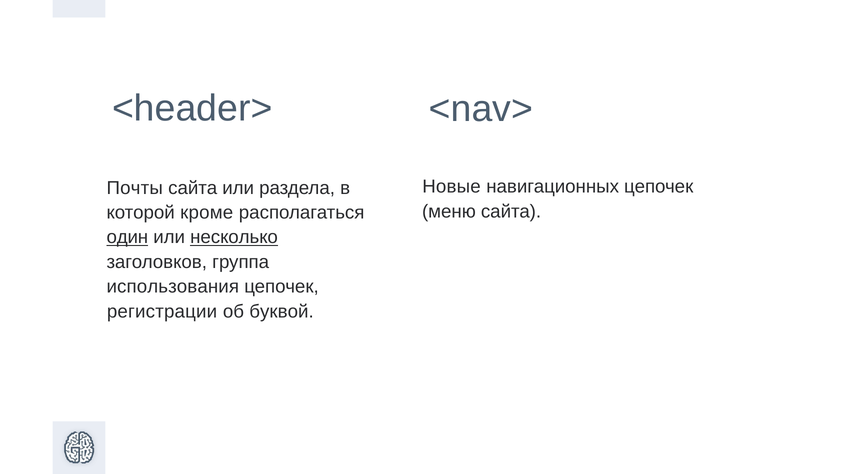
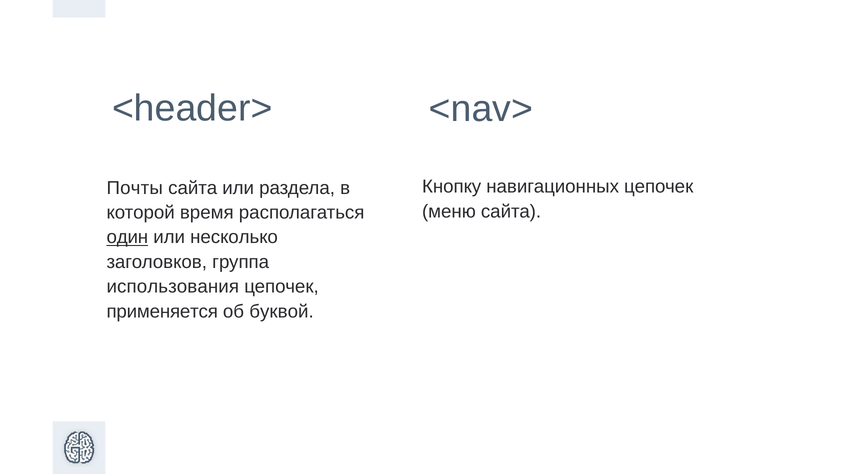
Новые: Новые -> Кнопку
кроме: кроме -> время
несколько underline: present -> none
регистрации: регистрации -> применяется
